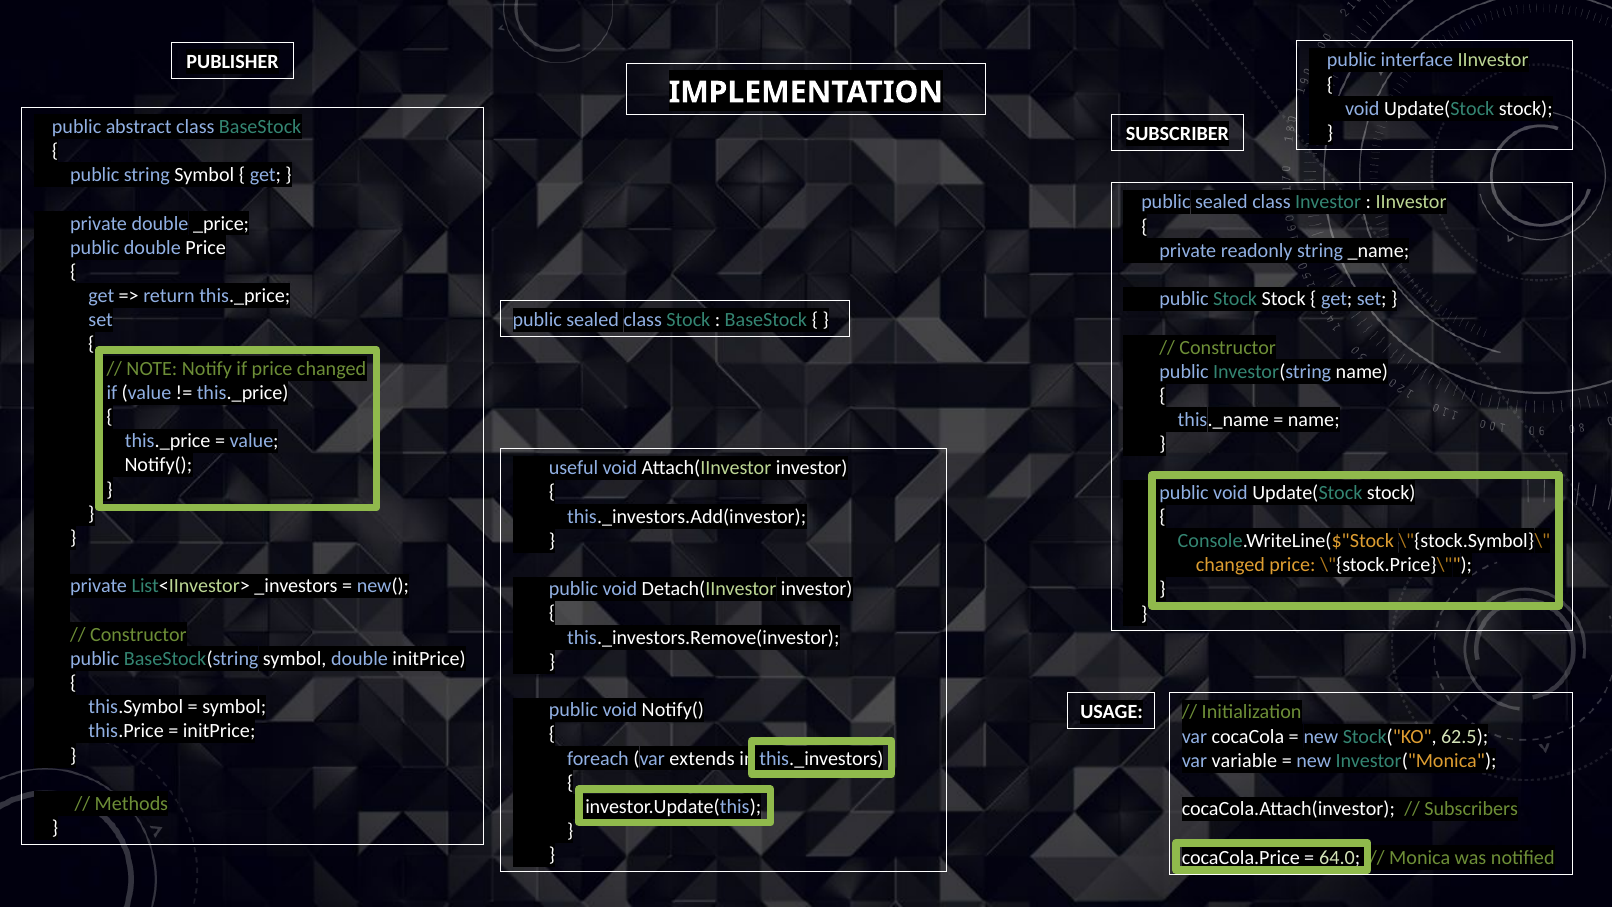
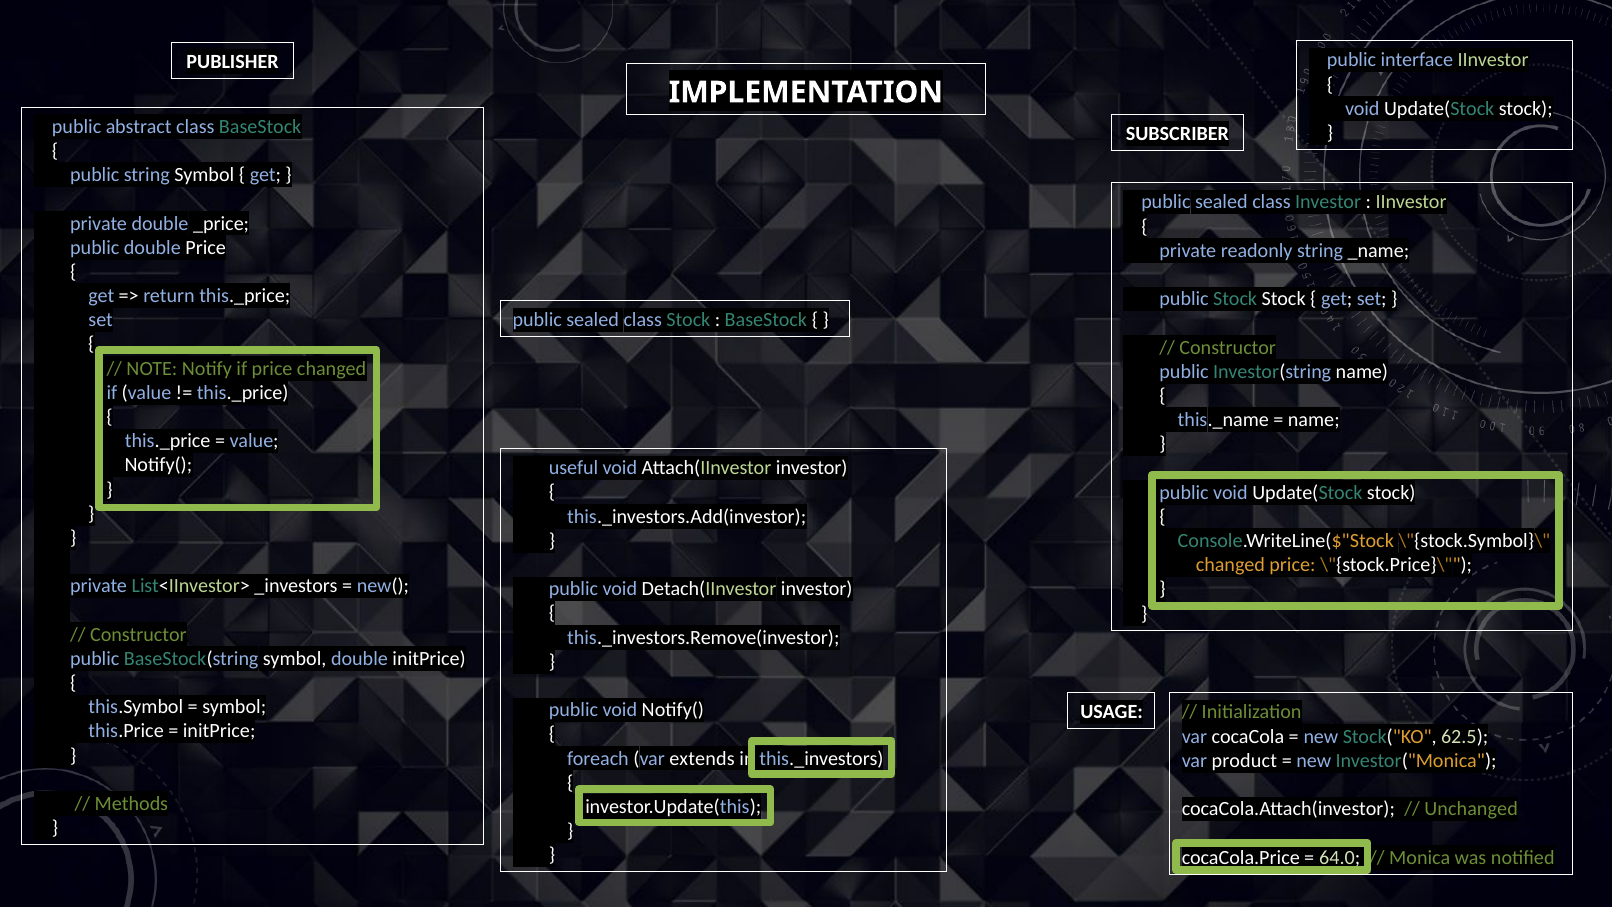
variable: variable -> product
Subscribers: Subscribers -> Unchanged
